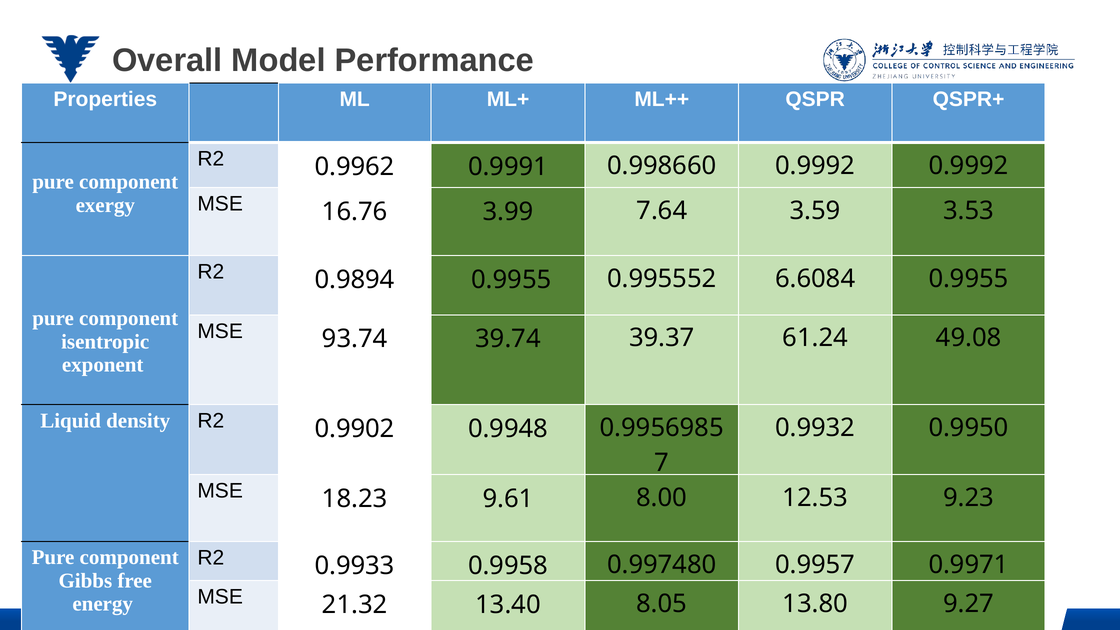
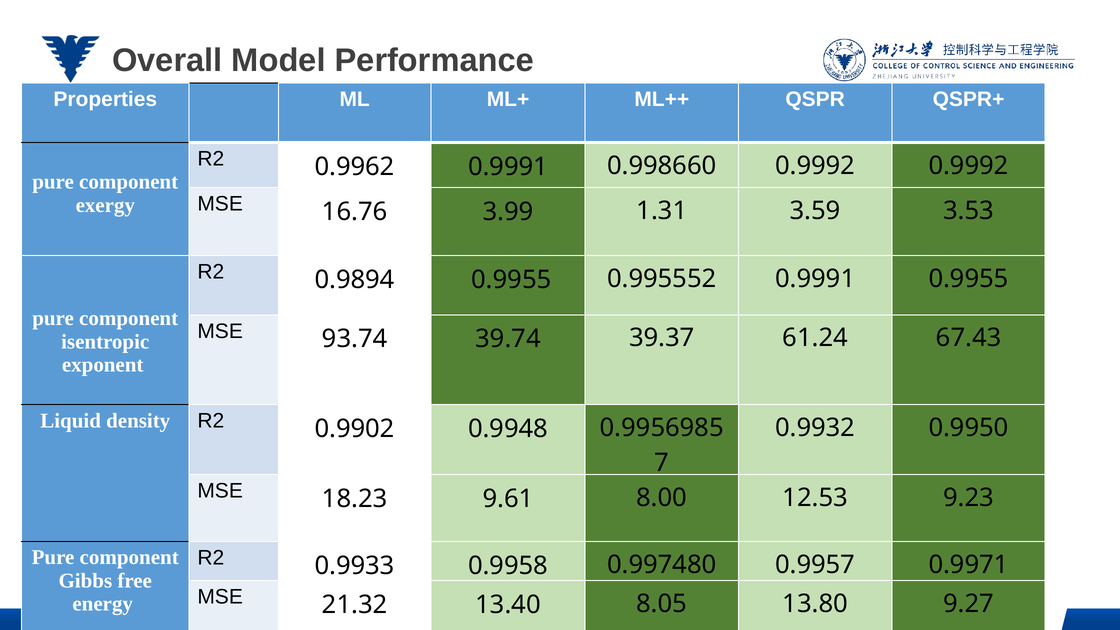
7.64: 7.64 -> 1.31
0.995552 6.6084: 6.6084 -> 0.9991
49.08: 49.08 -> 67.43
